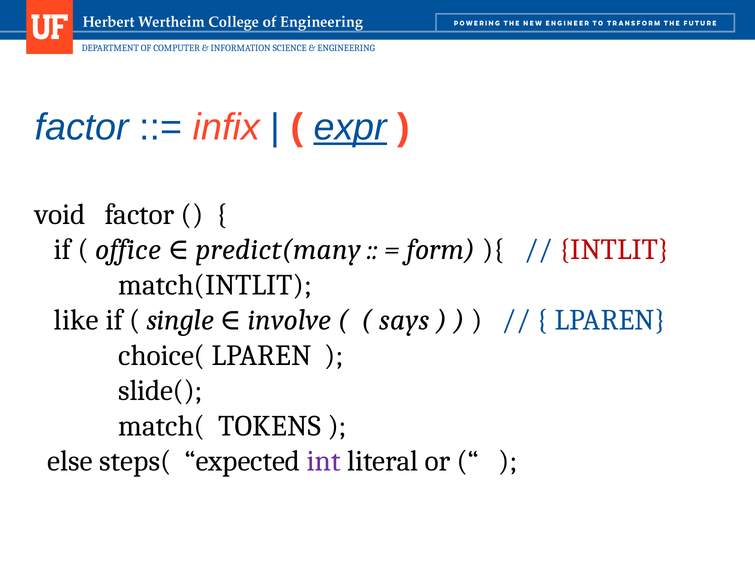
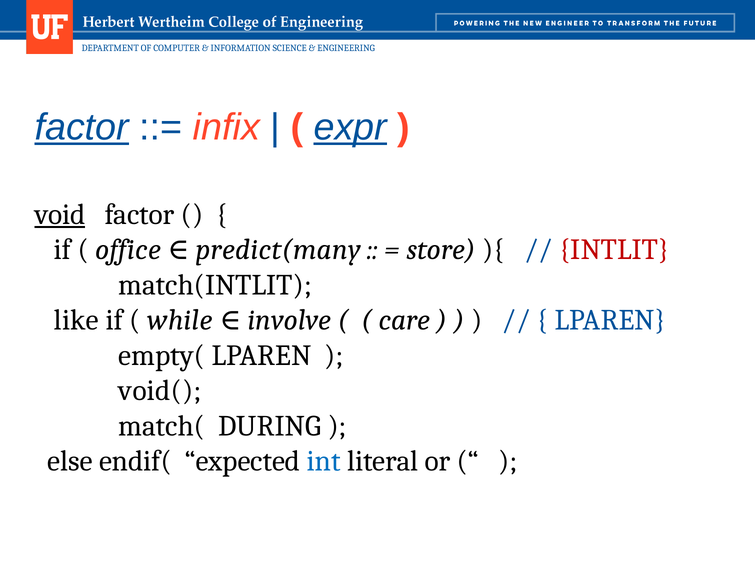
factor at (82, 127) underline: none -> present
void underline: none -> present
form: form -> store
single: single -> while
says: says -> care
choice(: choice( -> empty(
slide(: slide( -> void(
TOKENS: TOKENS -> DURING
steps(: steps( -> endif(
int colour: purple -> blue
